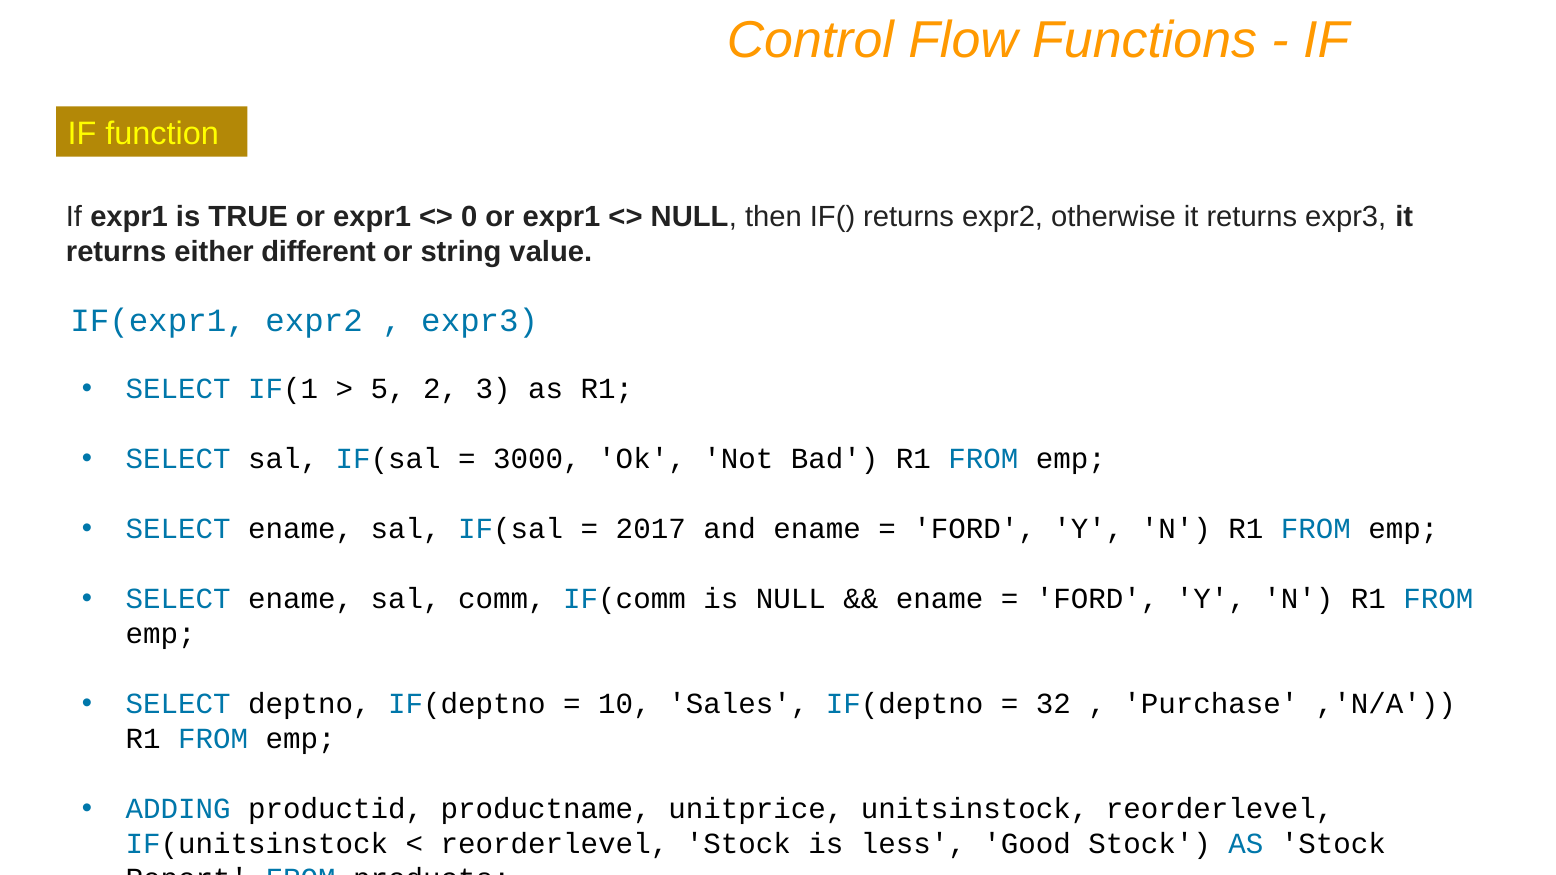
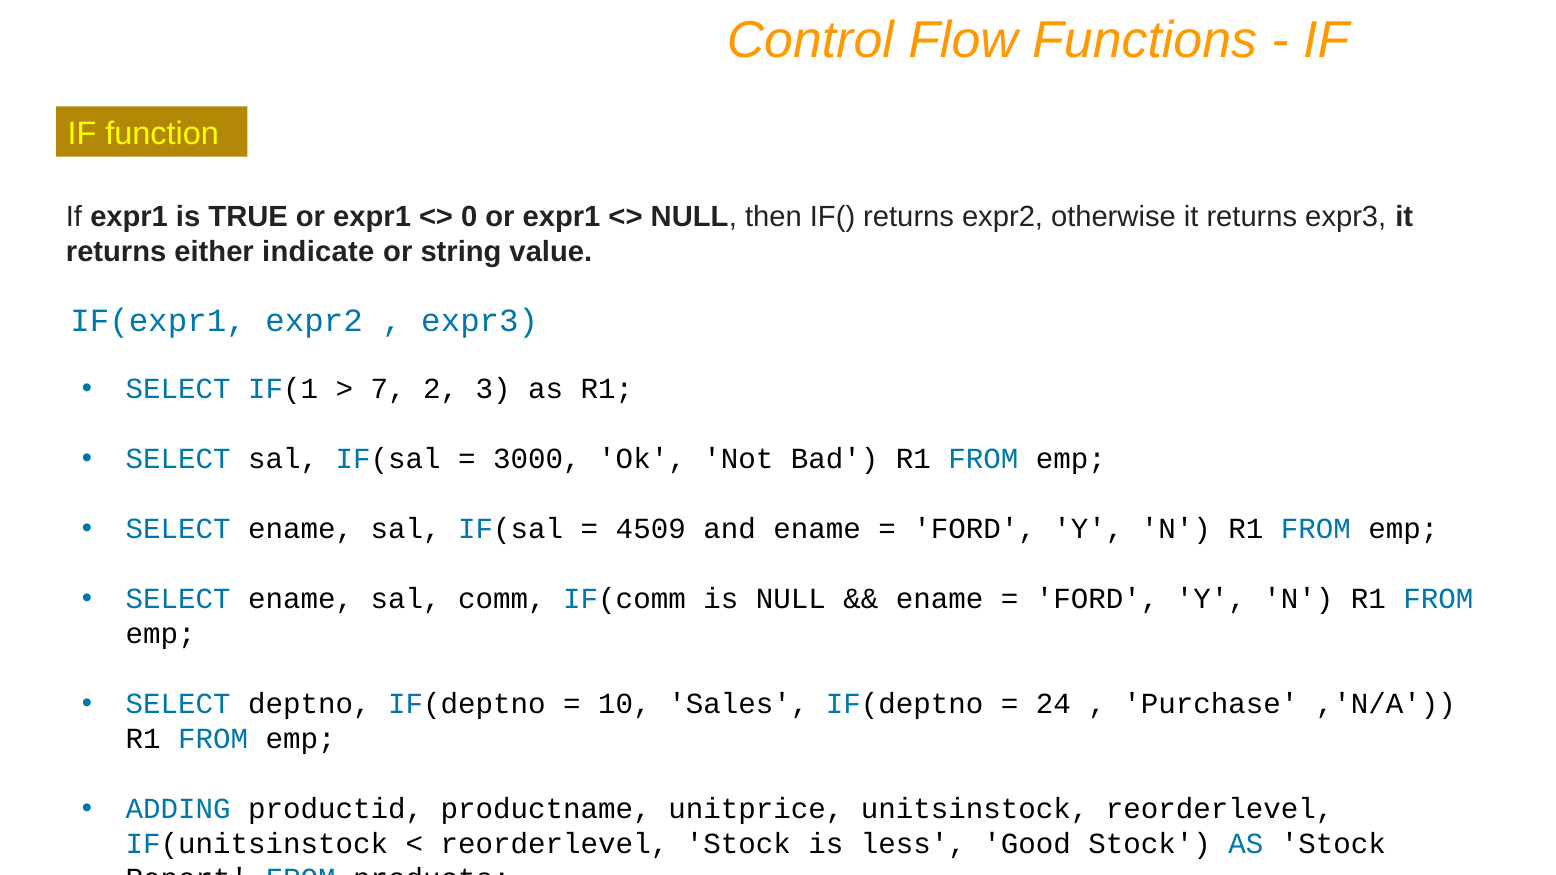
different: different -> indicate
5: 5 -> 7
2017: 2017 -> 4509
32: 32 -> 24
